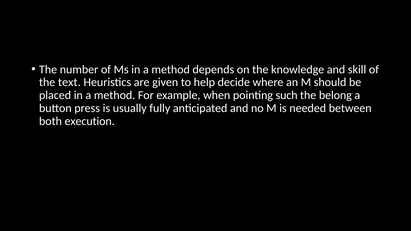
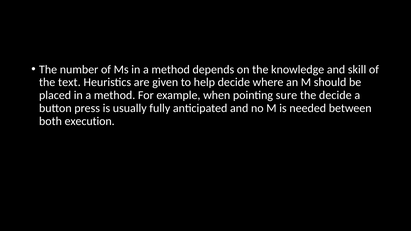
such: such -> sure
the belong: belong -> decide
